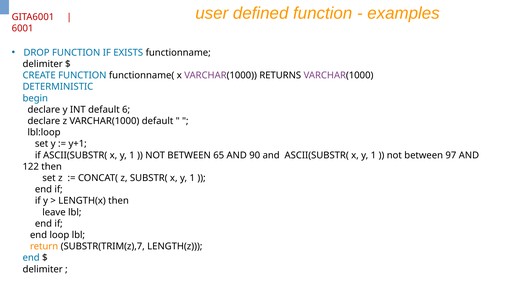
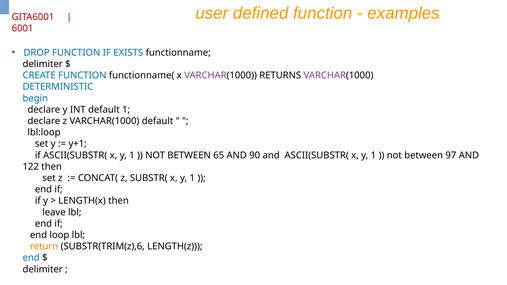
default 6: 6 -> 1
SUBSTR(TRIM(z),7: SUBSTR(TRIM(z),7 -> SUBSTR(TRIM(z),6
